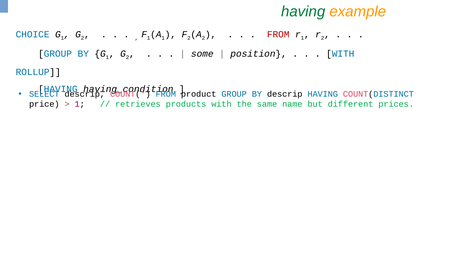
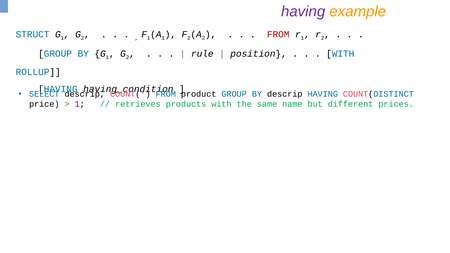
having at (303, 12) colour: green -> purple
CHOICE: CHOICE -> STRUCT
some: some -> rule
